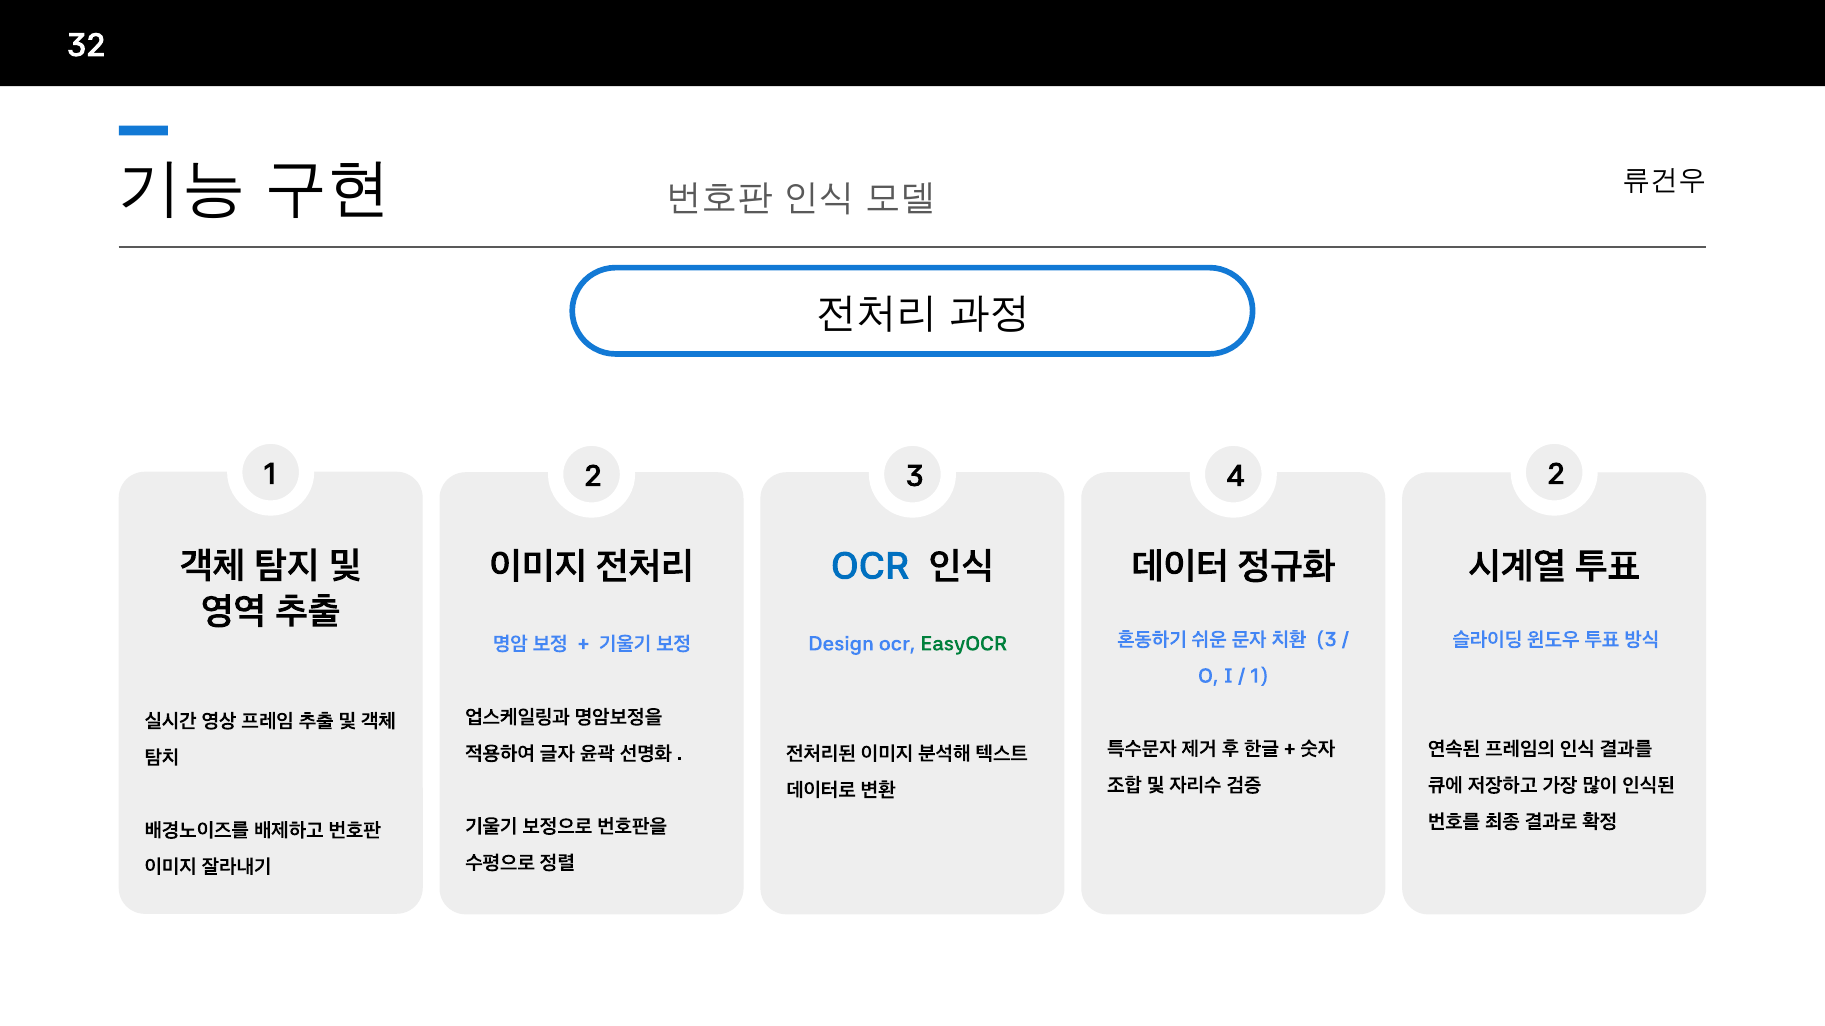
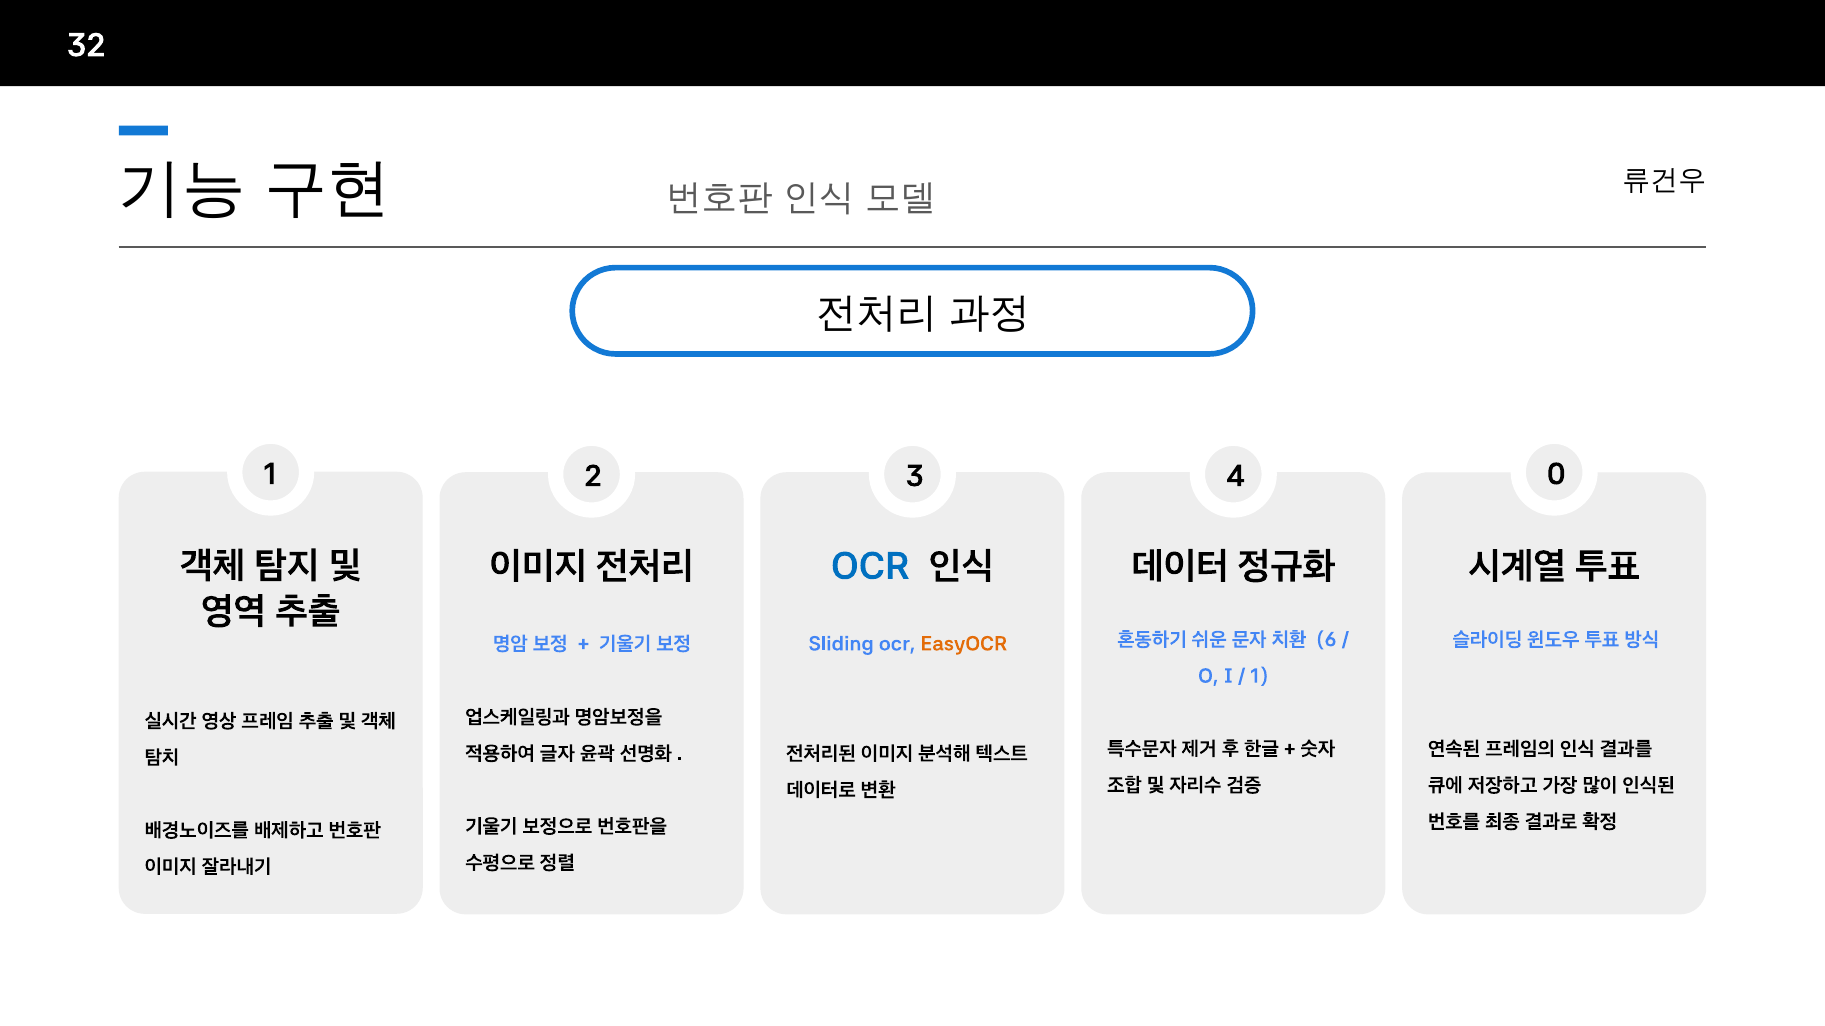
4 2: 2 -> 0
3 at (1327, 640): 3 -> 6
Design: Design -> Sliding
EasyOCR colour: green -> orange
